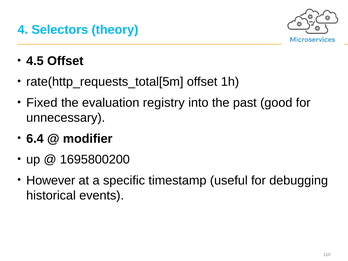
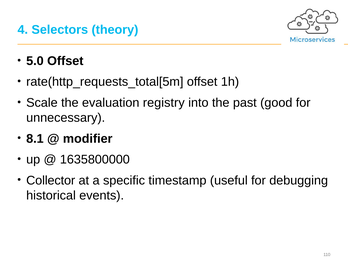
4.5: 4.5 -> 5.0
Fixed: Fixed -> Scale
6.4: 6.4 -> 8.1
1695800200: 1695800200 -> 1635800000
However: However -> Collector
